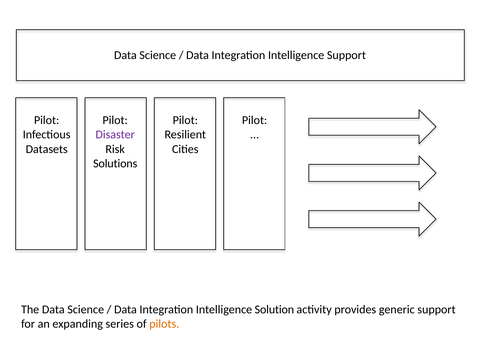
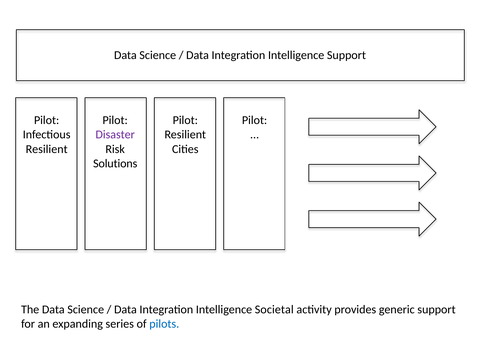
Datasets at (47, 149): Datasets -> Resilient
Solution: Solution -> Societal
pilots colour: orange -> blue
